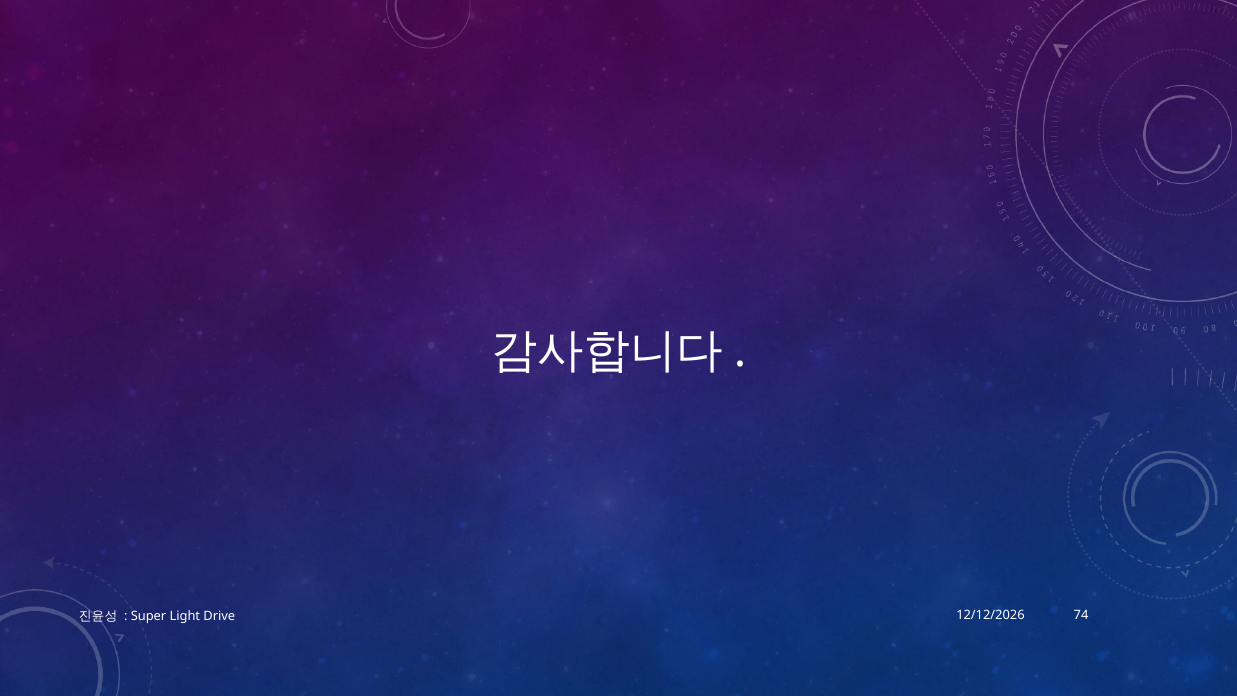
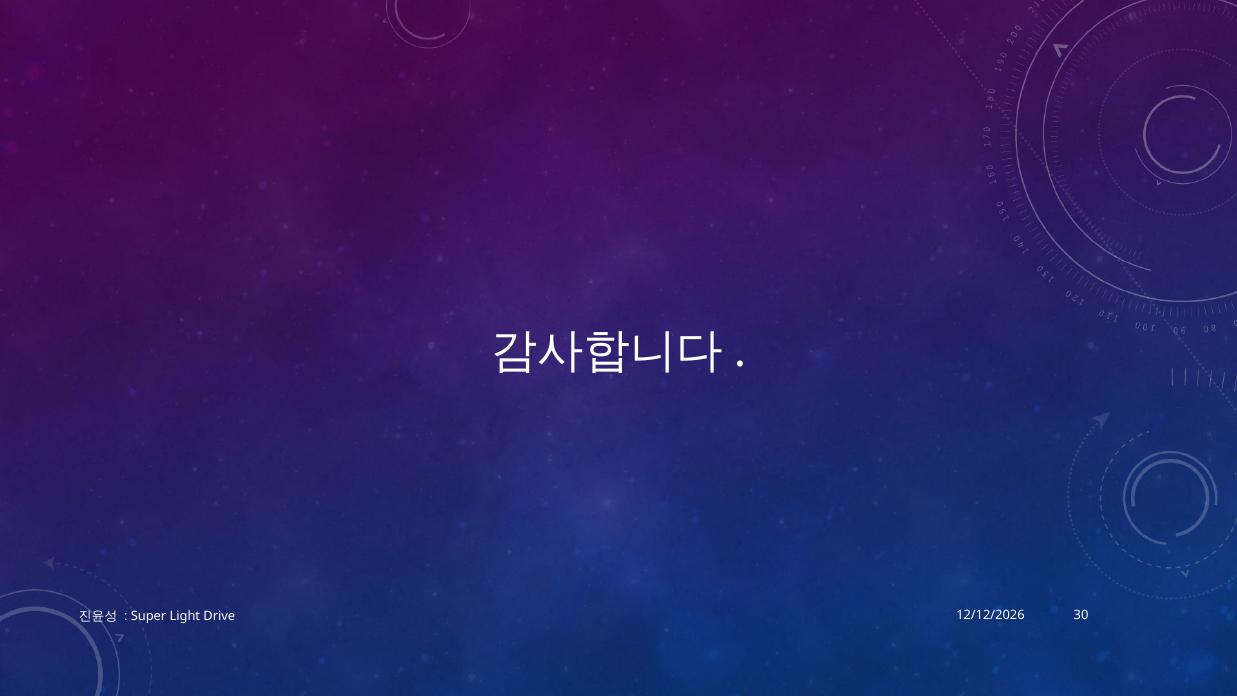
74: 74 -> 30
